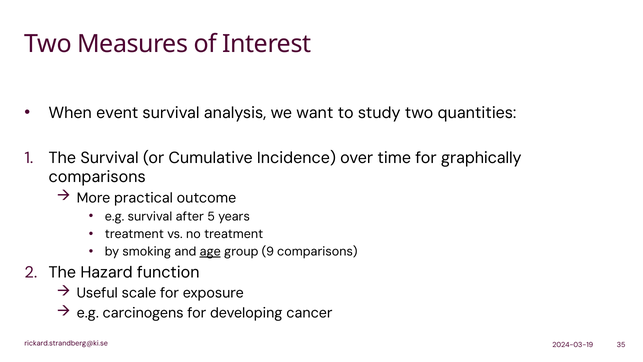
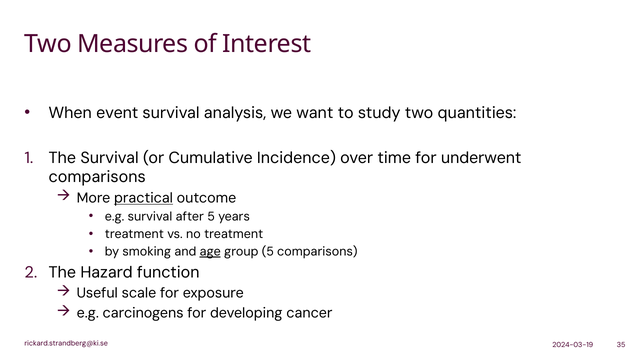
graphically: graphically -> underwent
practical underline: none -> present
group 9: 9 -> 5
